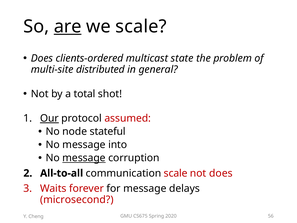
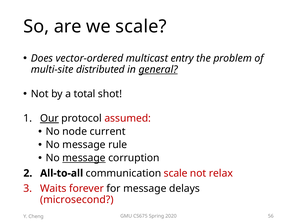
are underline: present -> none
clients-ordered: clients-ordered -> vector-ordered
state: state -> entry
general underline: none -> present
stateful: stateful -> current
into: into -> rule
not does: does -> relax
